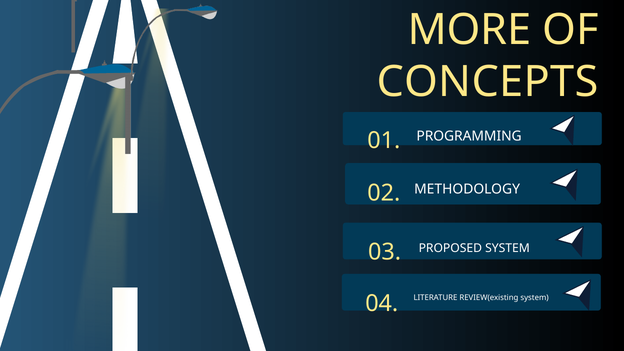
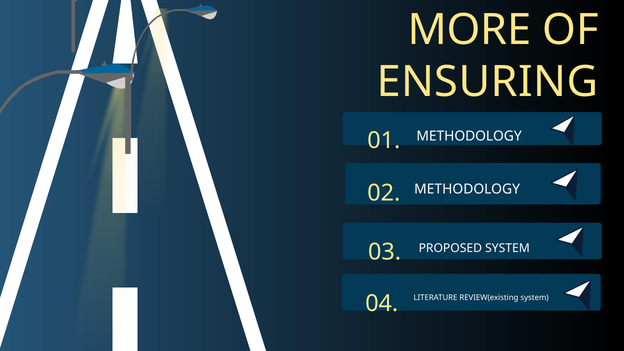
CONCEPTS: CONCEPTS -> ENSURING
PROGRAMMING at (469, 136): PROGRAMMING -> METHODOLOGY
